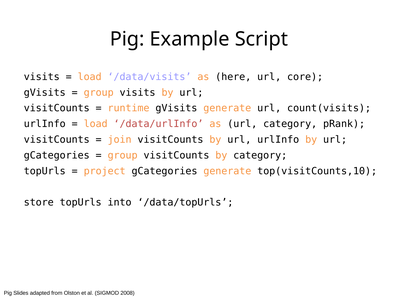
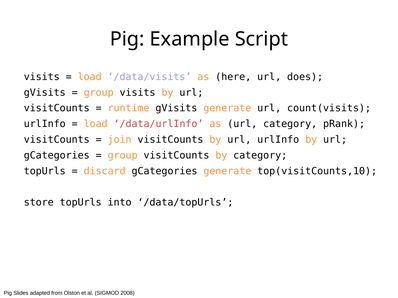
core: core -> does
project: project -> discard
